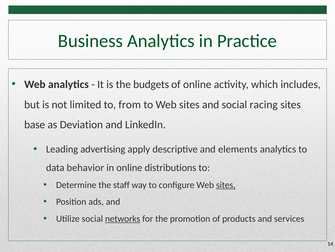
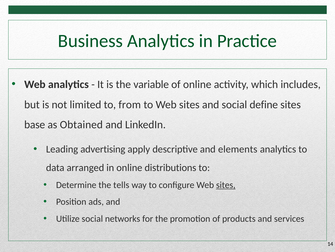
budgets: budgets -> variable
racing: racing -> define
Deviation: Deviation -> Obtained
behavior: behavior -> arranged
staff: staff -> tells
networks underline: present -> none
